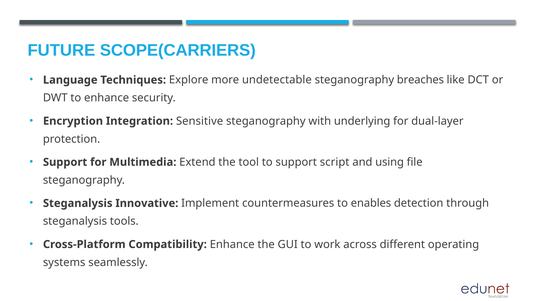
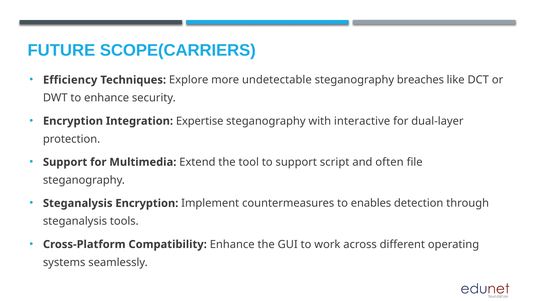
Language: Language -> Efficiency
Sensitive: Sensitive -> Expertise
underlying: underlying -> interactive
using: using -> often
Steganalysis Innovative: Innovative -> Encryption
